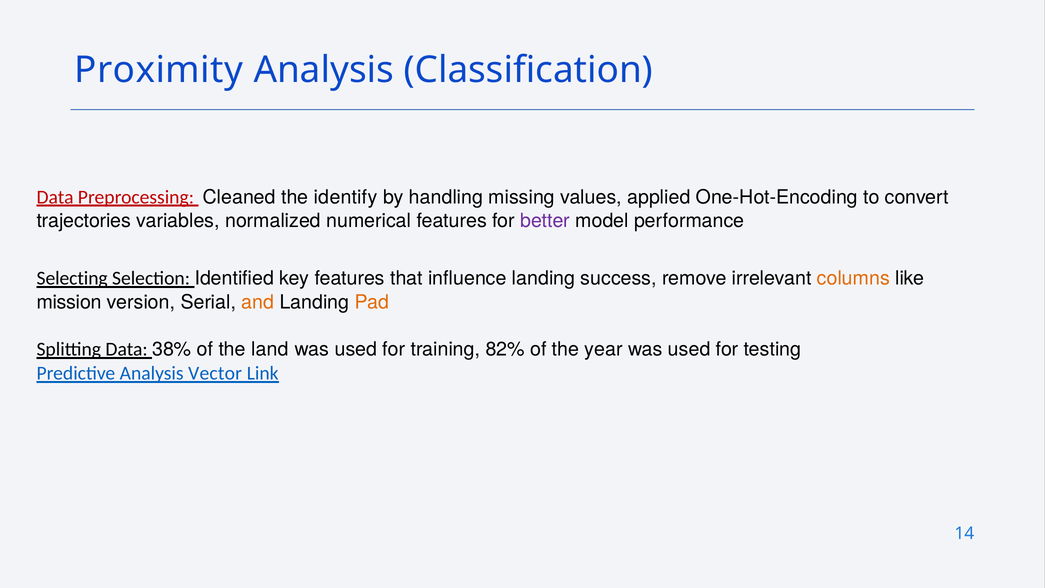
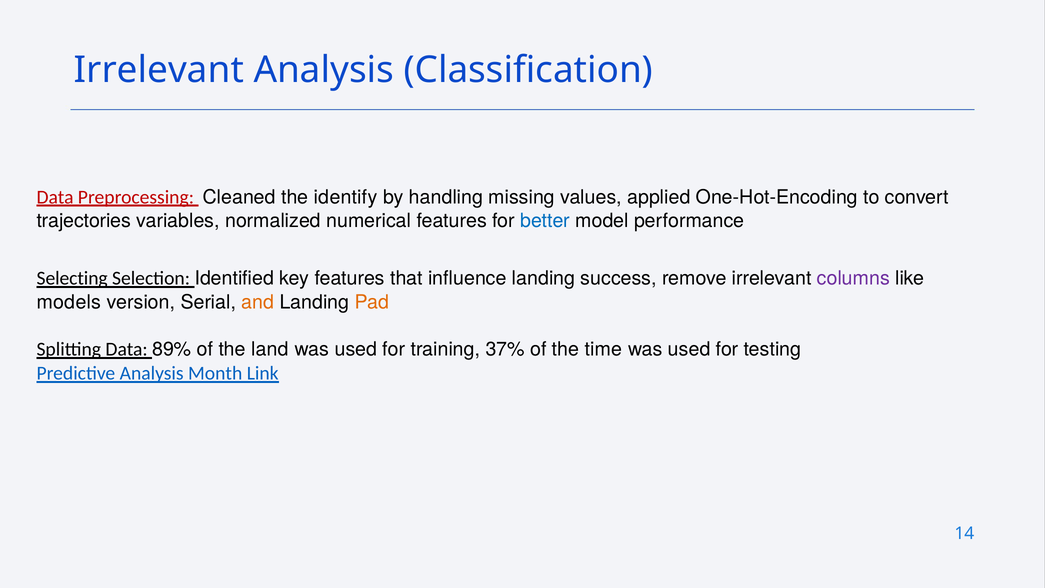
Proximity at (159, 70): Proximity -> Irrelevant
better colour: purple -> blue
columns colour: orange -> purple
mission: mission -> models
38%: 38% -> 89%
82%: 82% -> 37%
year: year -> time
Vector: Vector -> Month
